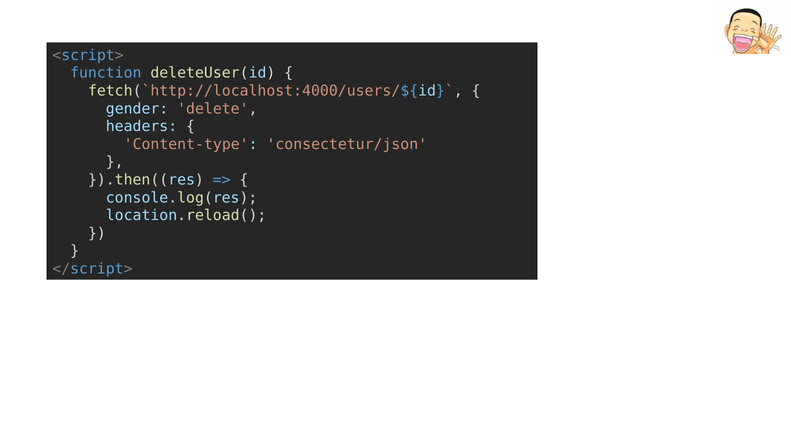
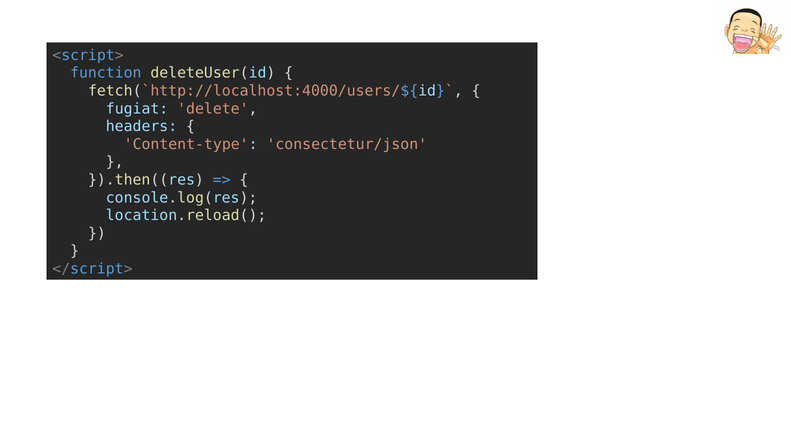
gender: gender -> fugiat
